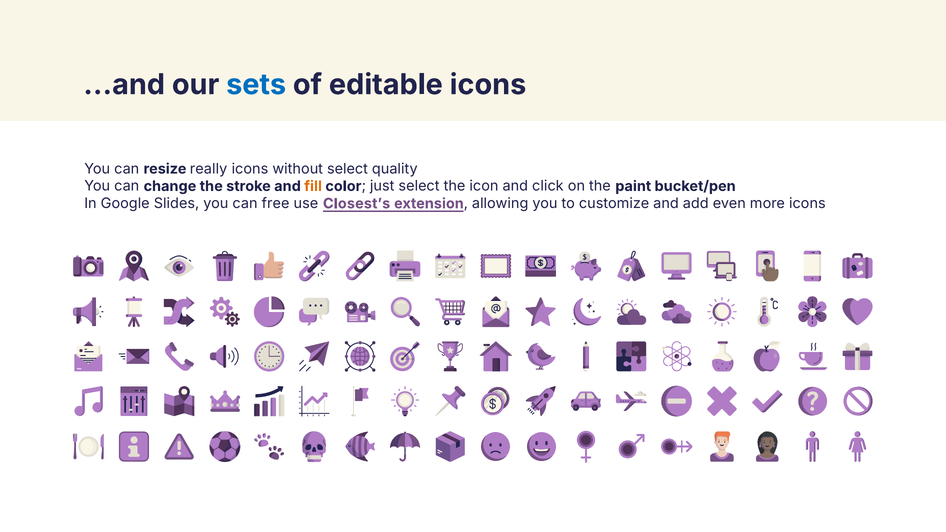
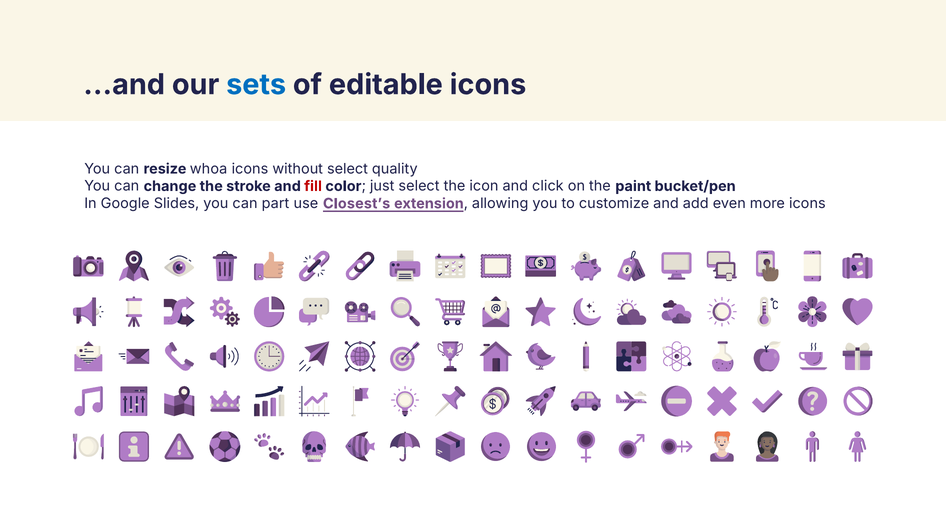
really: really -> whoa
fill colour: orange -> red
free: free -> part
